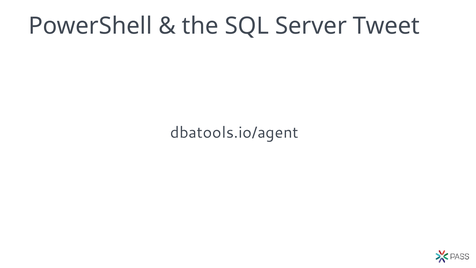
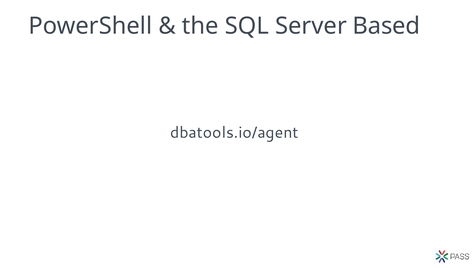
Tweet: Tweet -> Based
